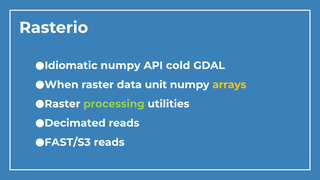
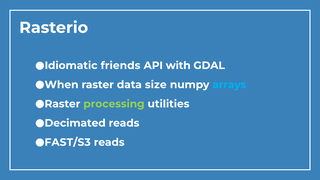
Idiomatic numpy: numpy -> friends
cold: cold -> with
unit: unit -> size
arrays colour: yellow -> light blue
